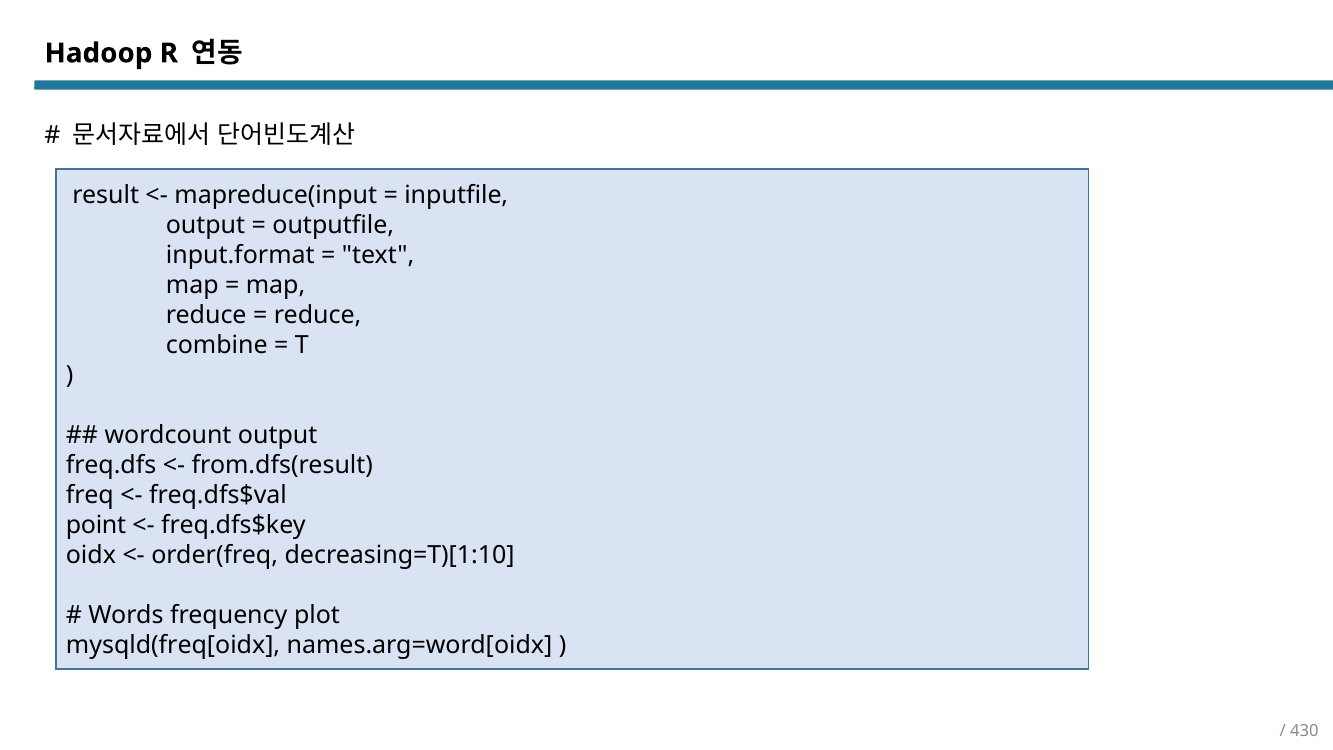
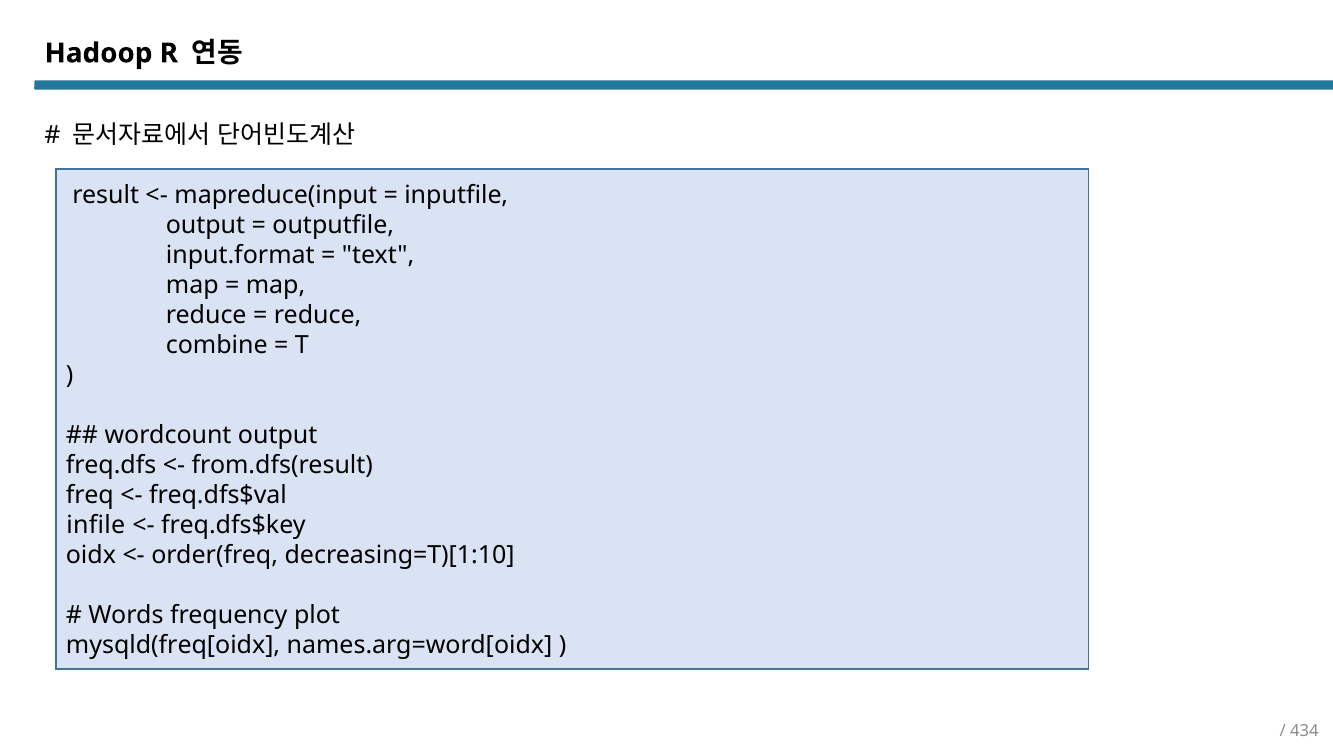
point: point -> infile
430: 430 -> 434
